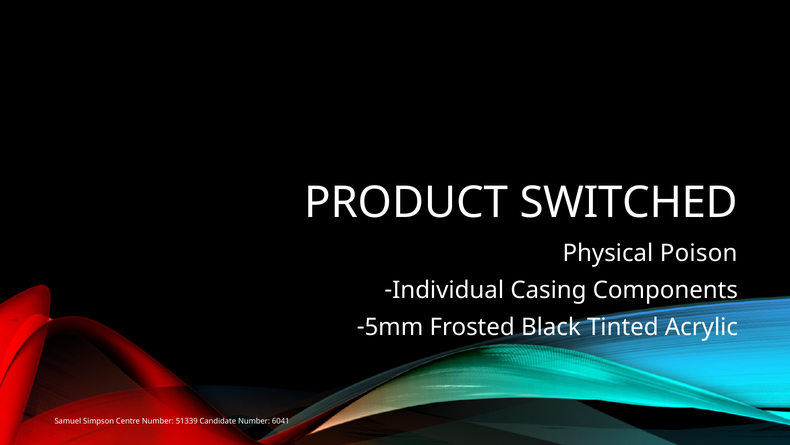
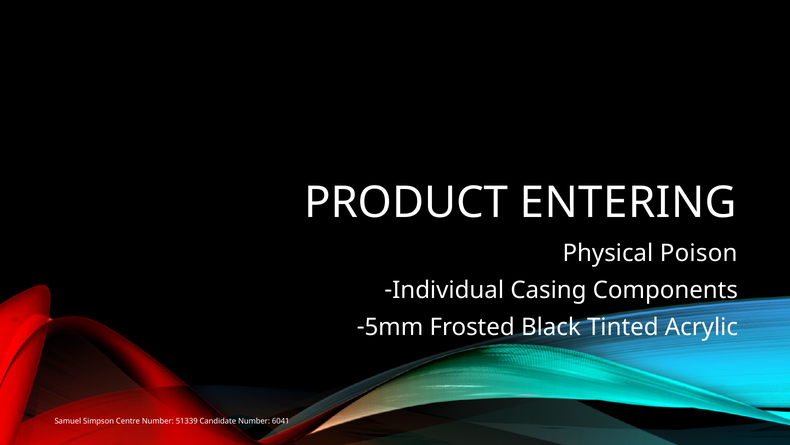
SWITCHED: SWITCHED -> ENTERING
